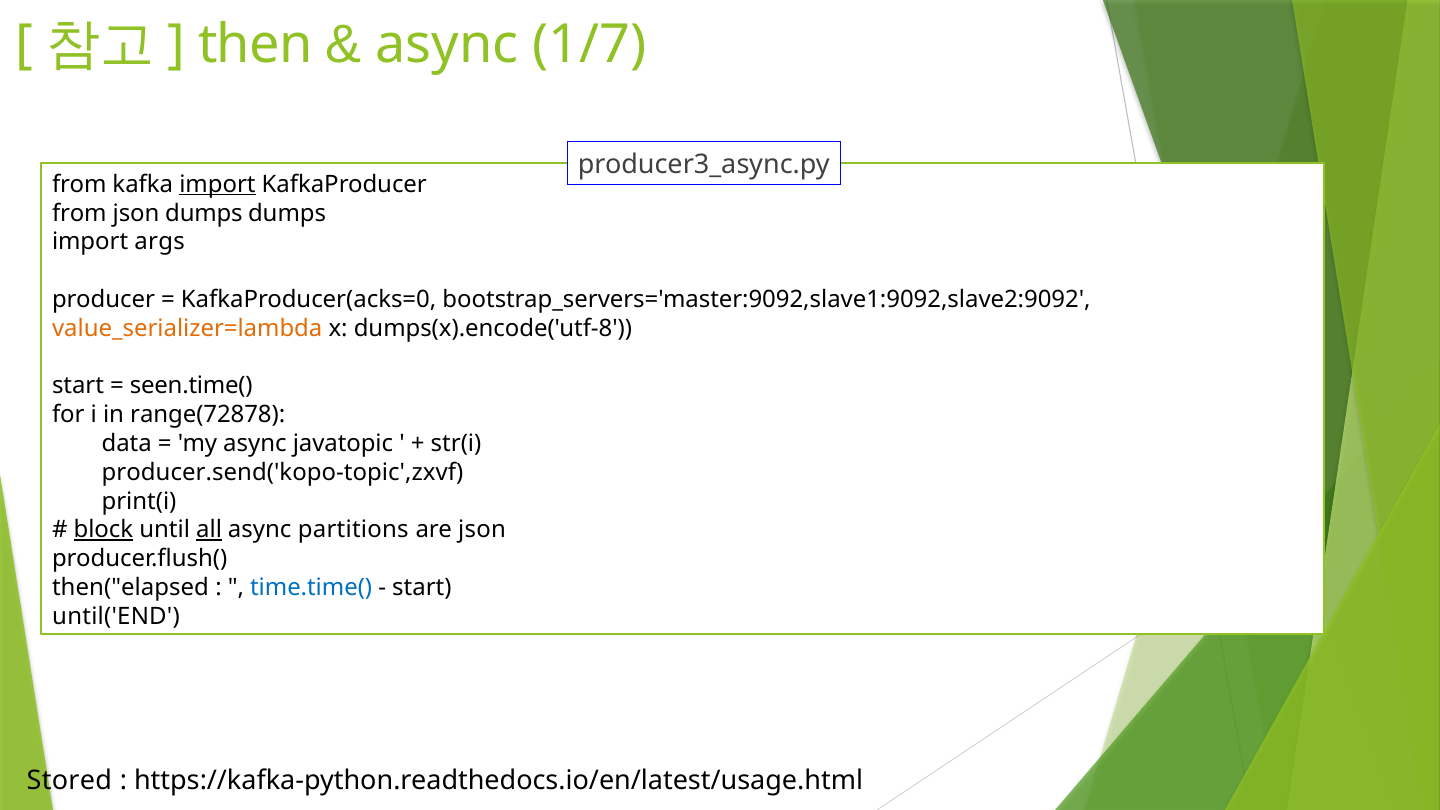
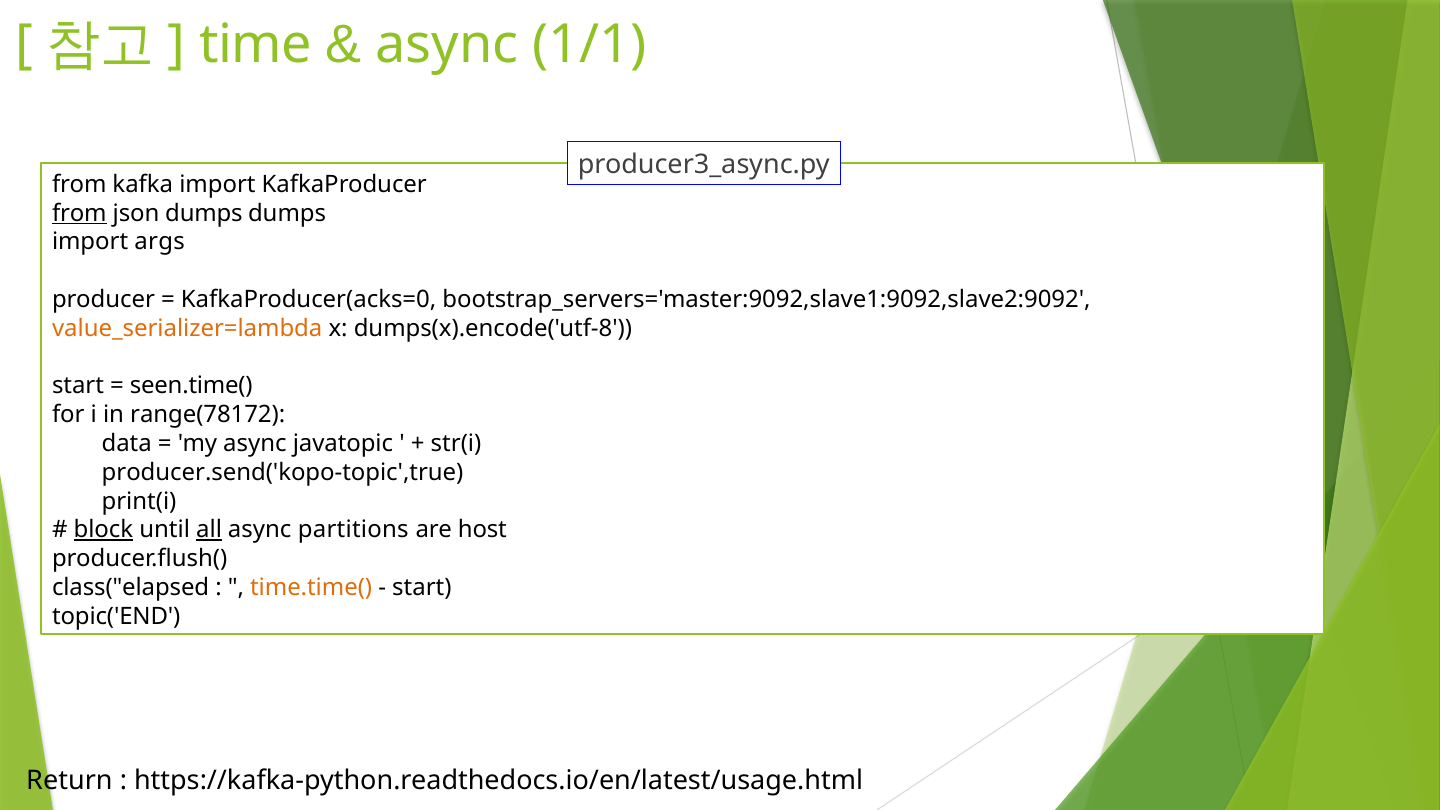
then: then -> time
1/7: 1/7 -> 1/1
import at (217, 184) underline: present -> none
from at (79, 213) underline: none -> present
range(72878: range(72878 -> range(78172
producer.send('kopo-topic',zxvf: producer.send('kopo-topic',zxvf -> producer.send('kopo-topic',true
are json: json -> host
then("elapsed: then("elapsed -> class("elapsed
time.time( colour: blue -> orange
until('END: until('END -> topic('END
Stored: Stored -> Return
